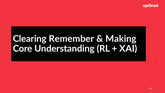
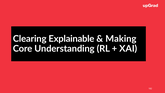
Remember: Remember -> Explainable
